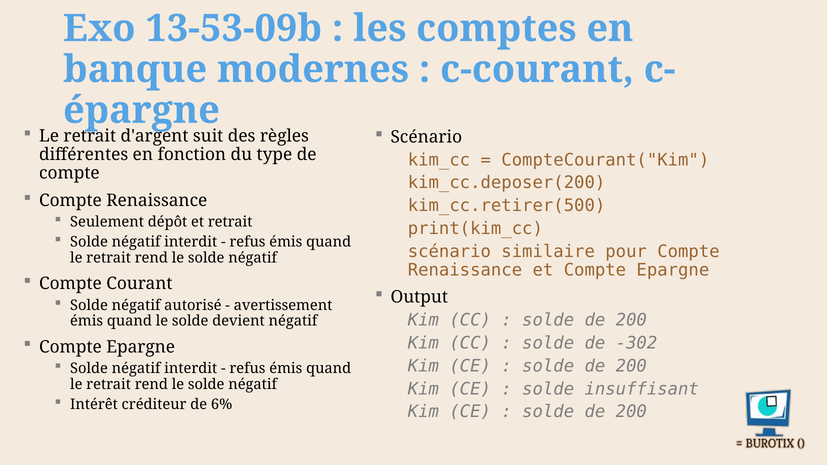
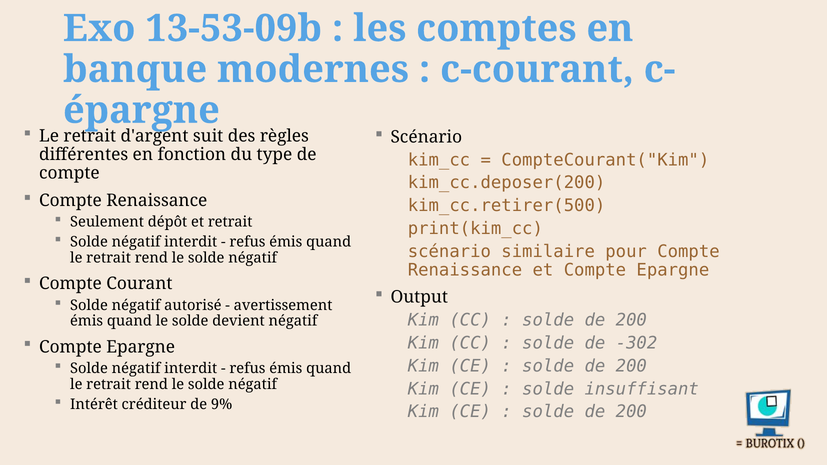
6%: 6% -> 9%
